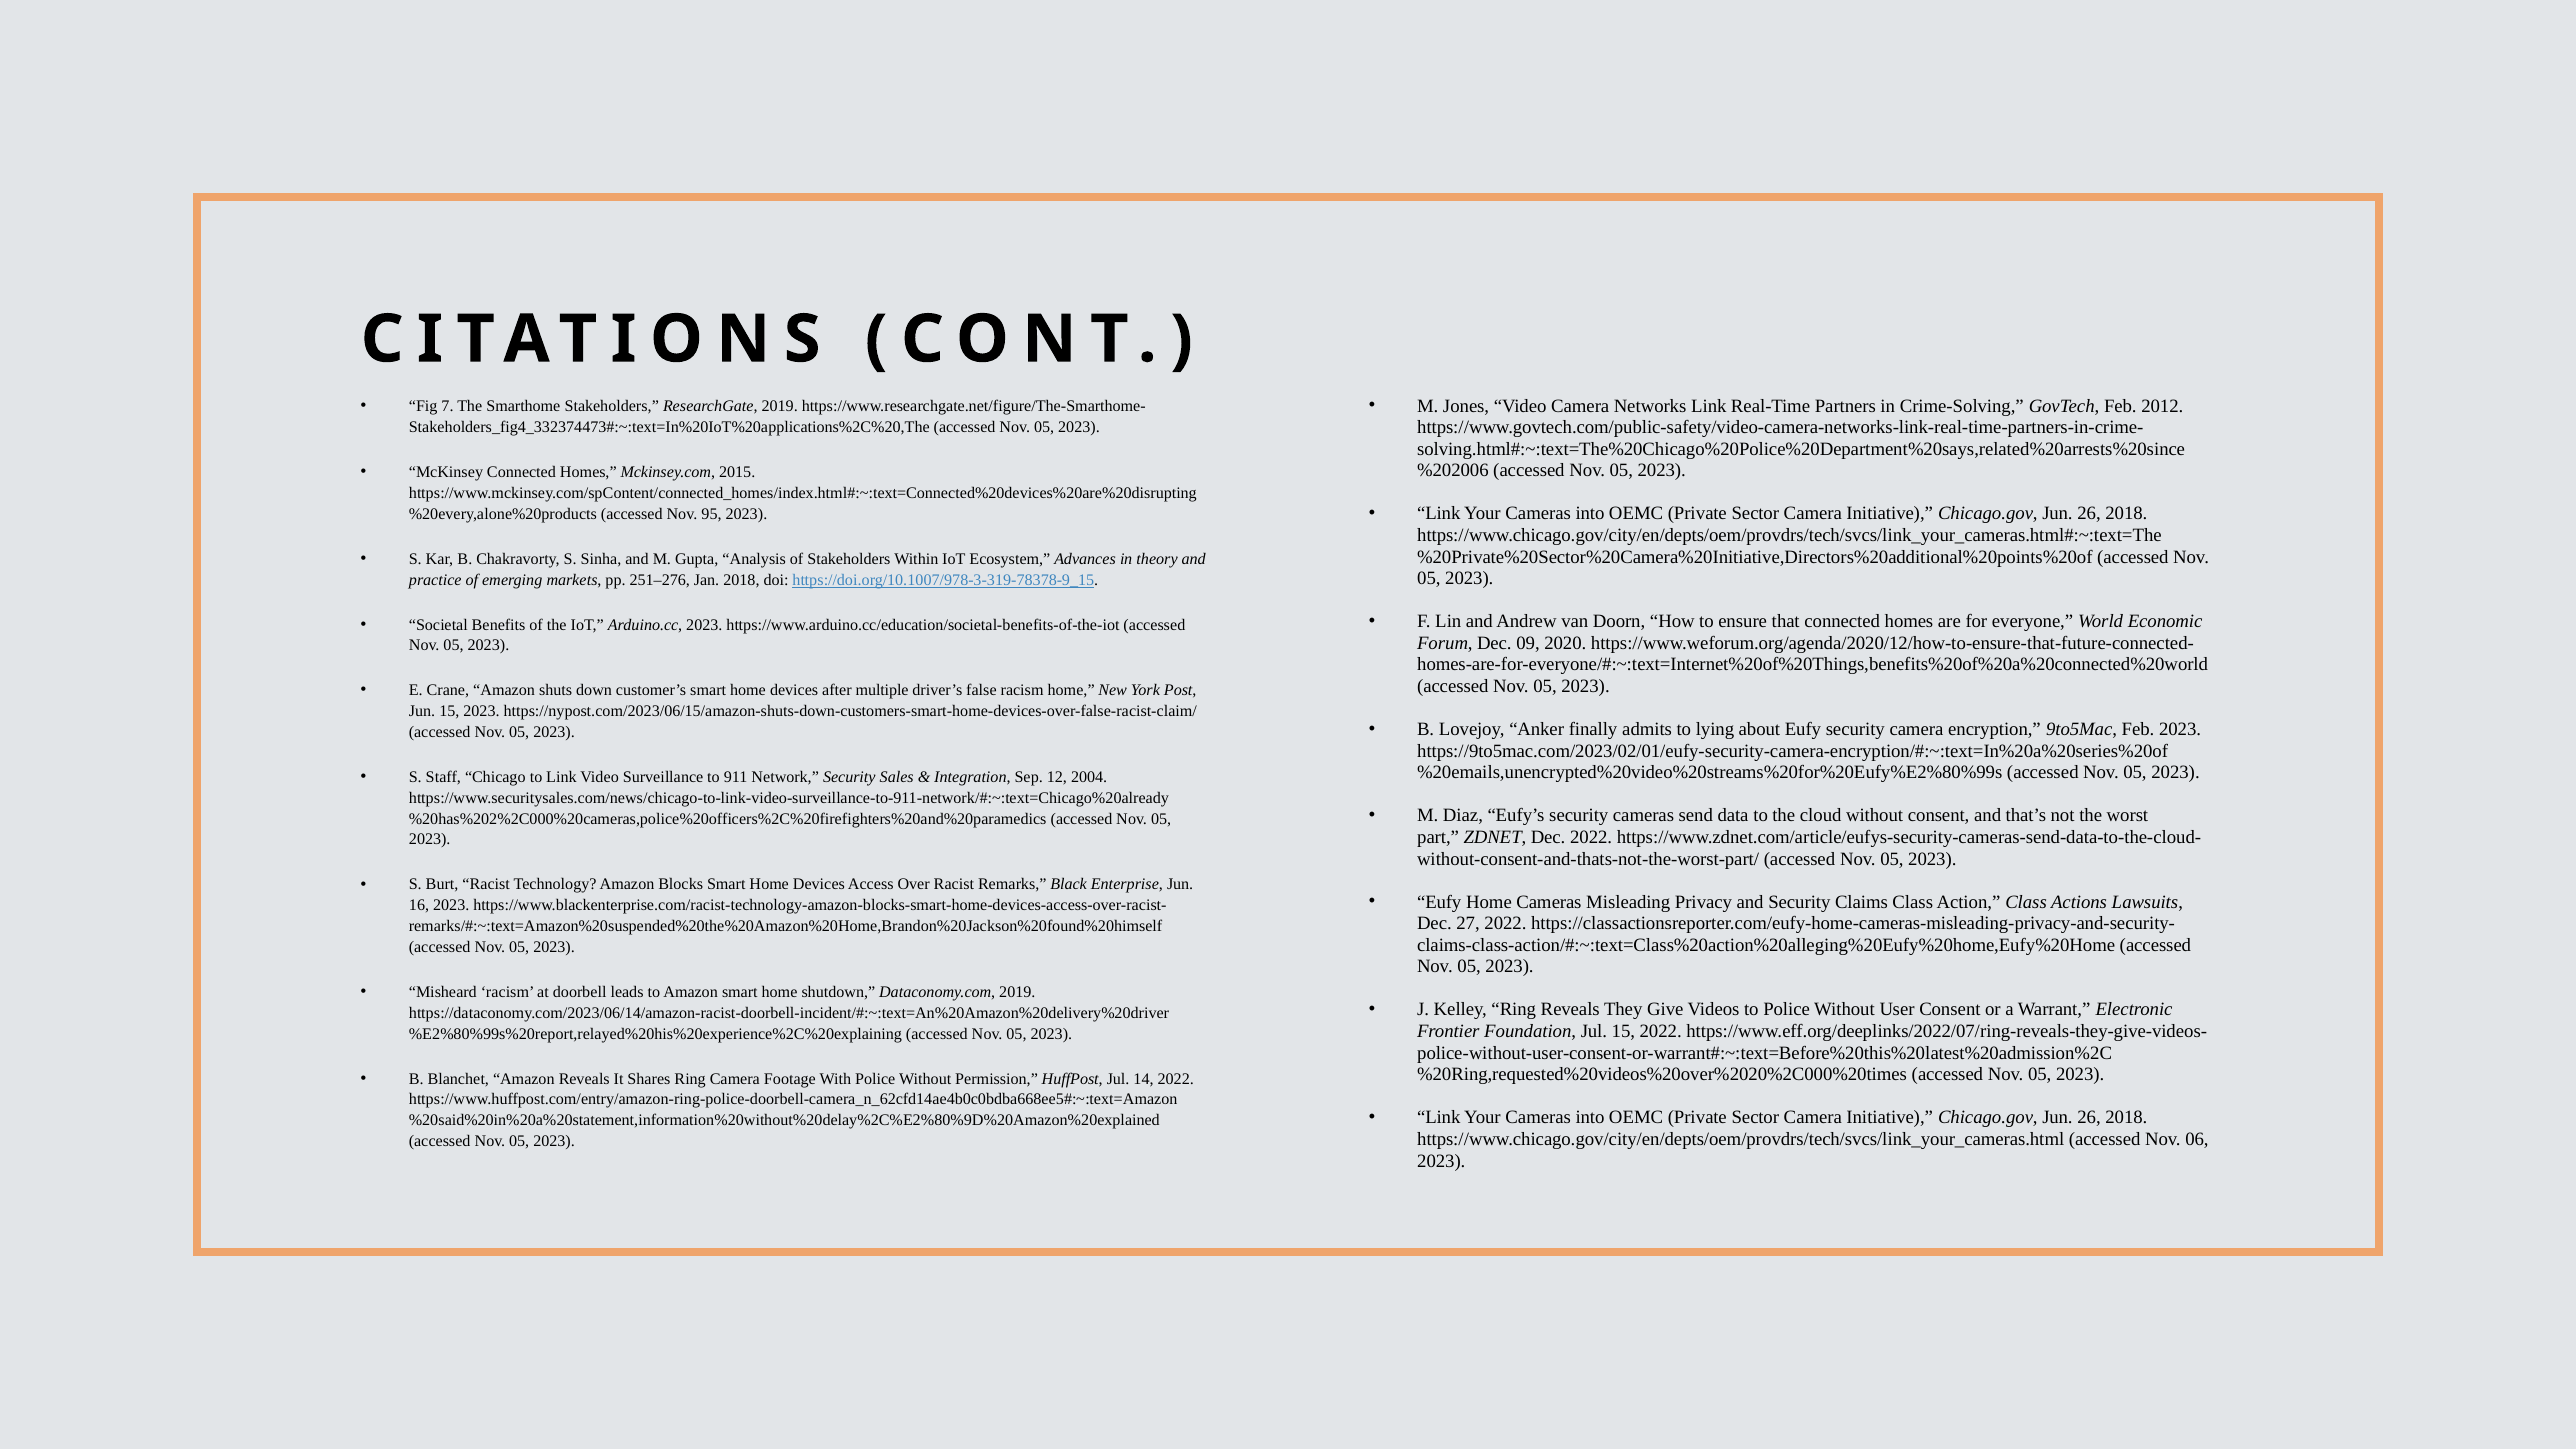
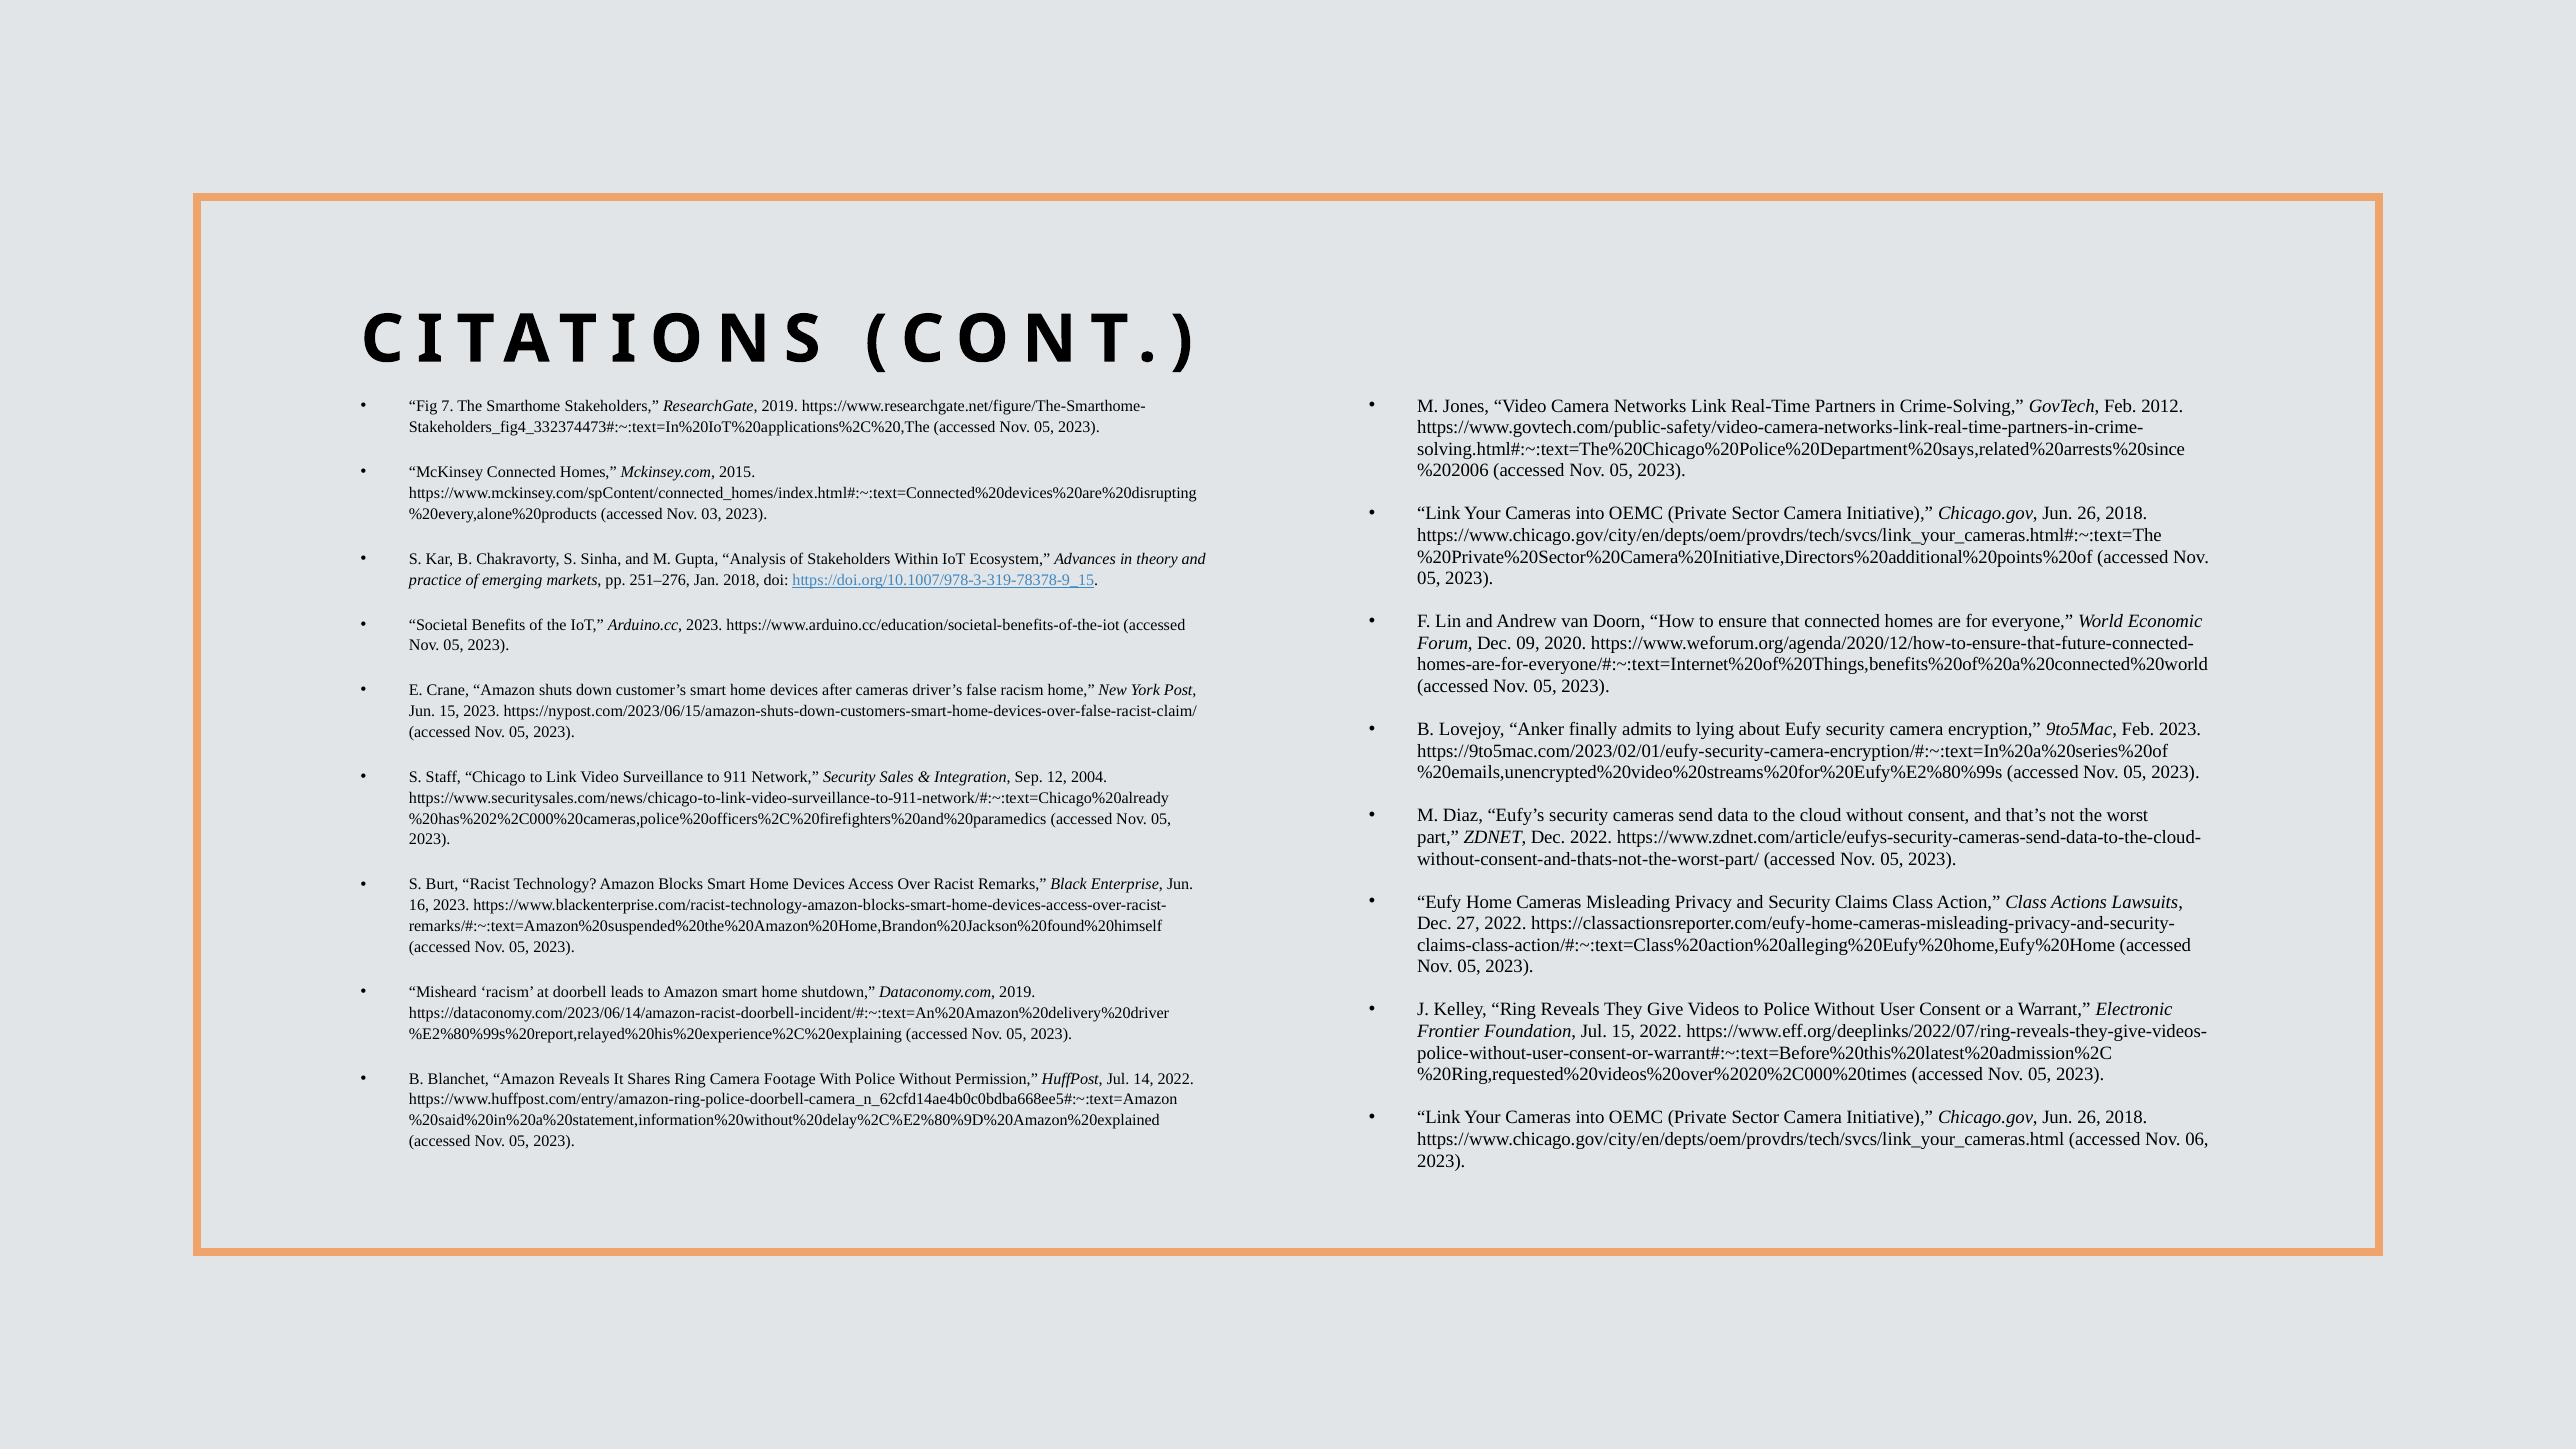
95: 95 -> 03
after multiple: multiple -> cameras
